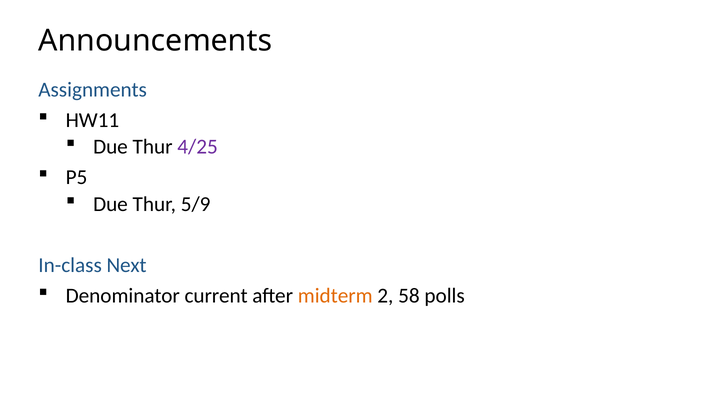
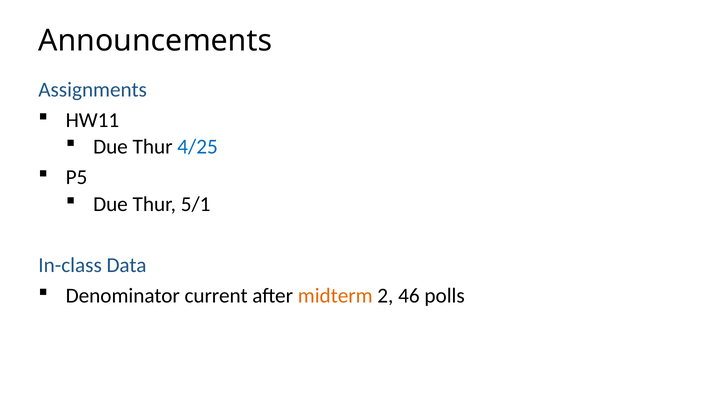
4/25 colour: purple -> blue
5/9: 5/9 -> 5/1
Next: Next -> Data
58: 58 -> 46
